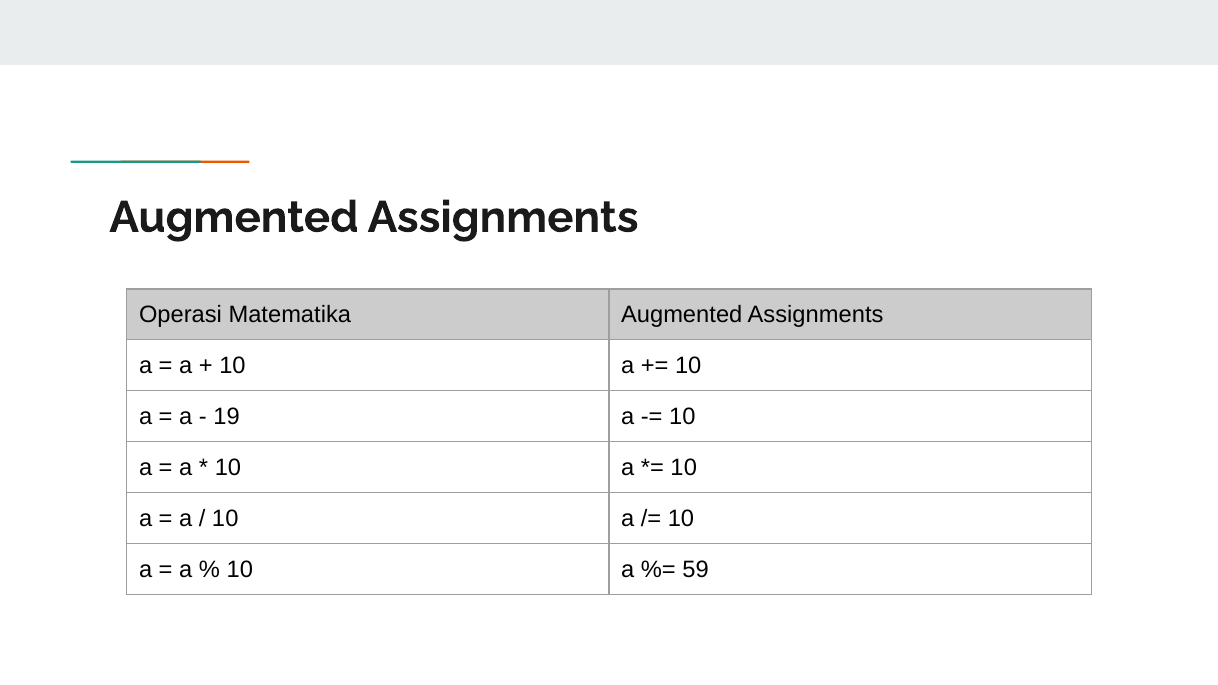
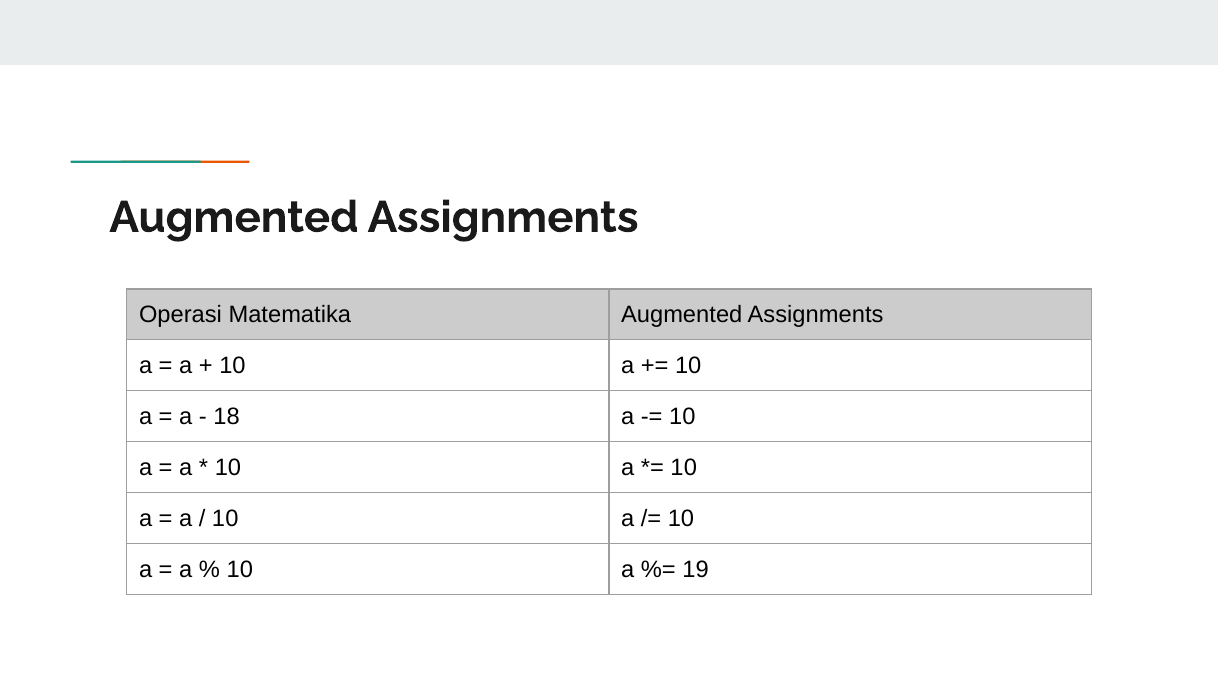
19: 19 -> 18
59: 59 -> 19
